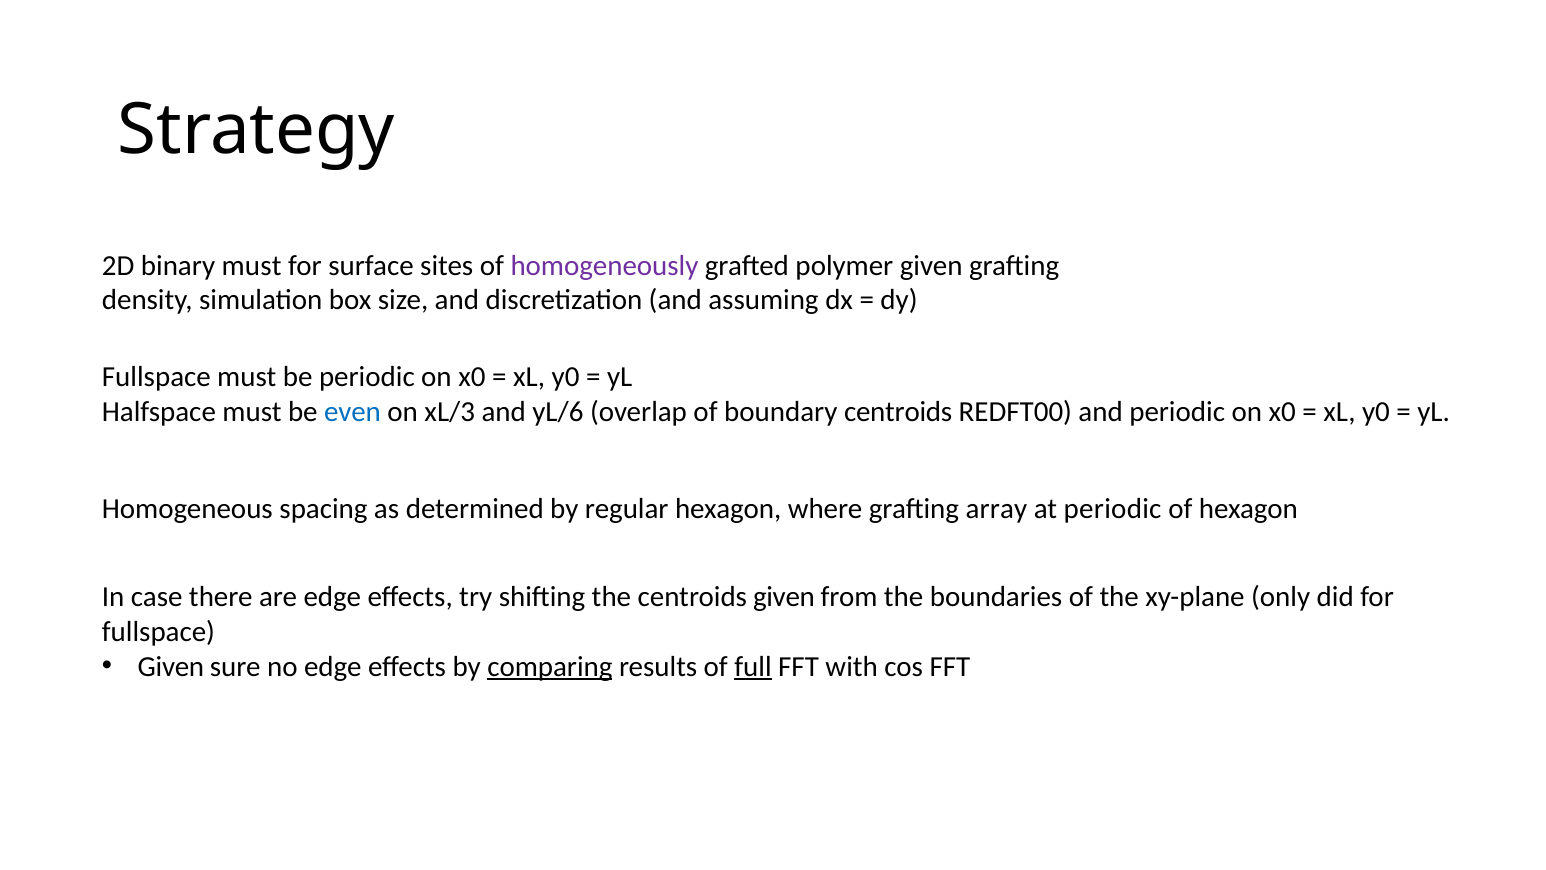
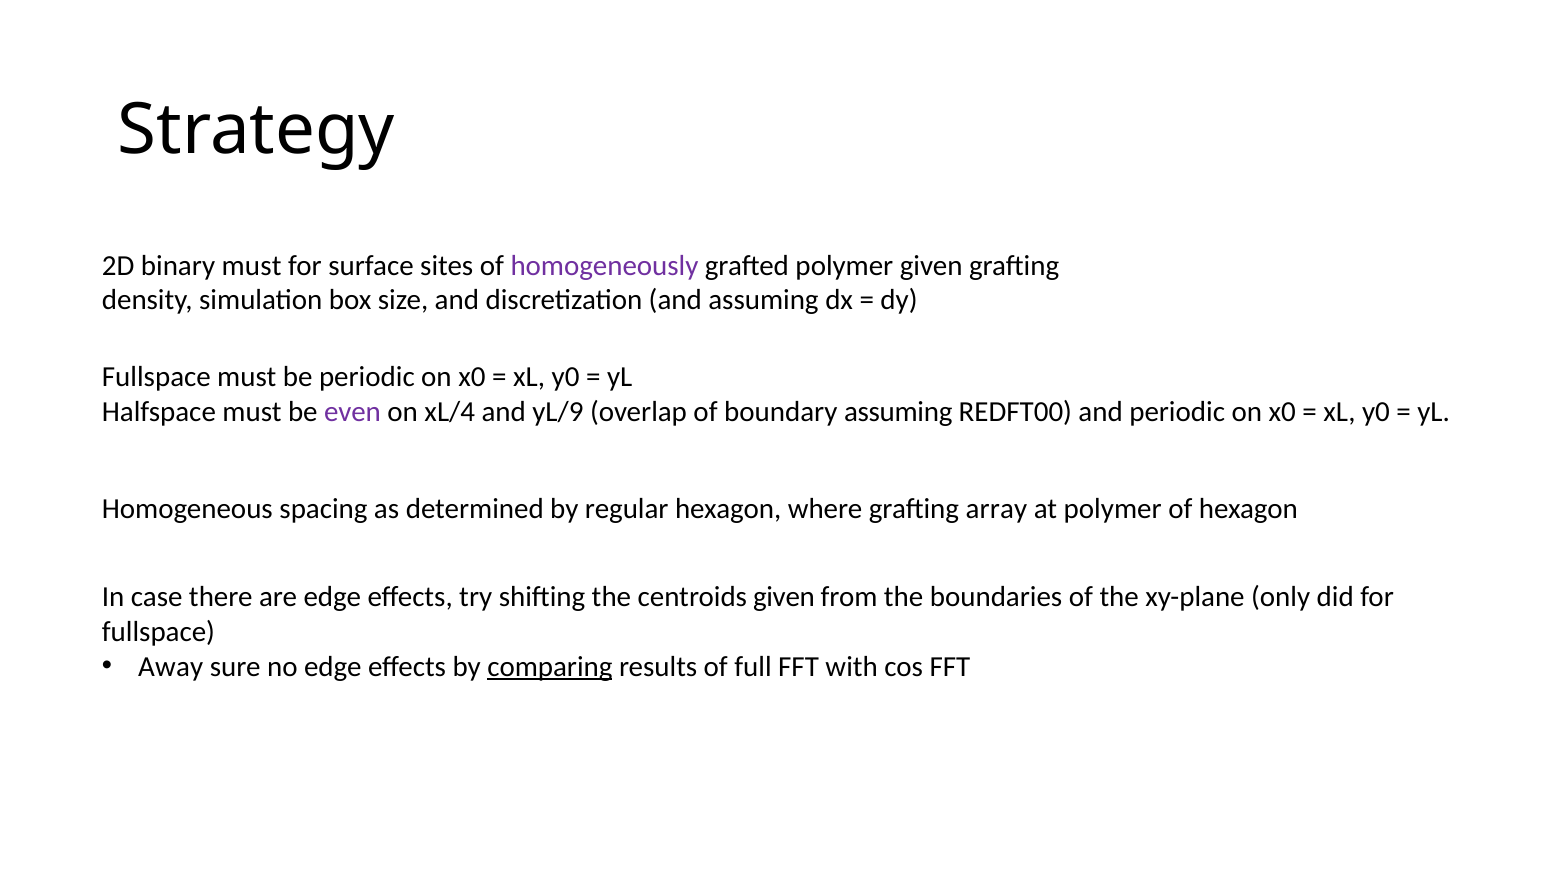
even colour: blue -> purple
xL/3: xL/3 -> xL/4
yL/6: yL/6 -> yL/9
boundary centroids: centroids -> assuming
at periodic: periodic -> polymer
Given at (171, 666): Given -> Away
full underline: present -> none
